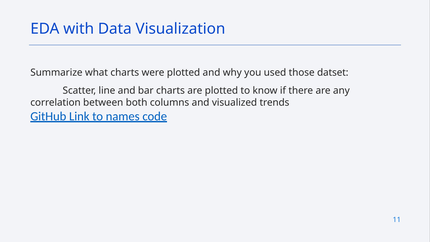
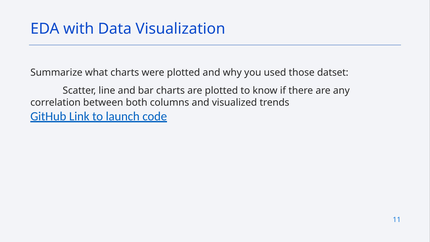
names: names -> launch
